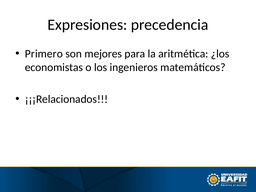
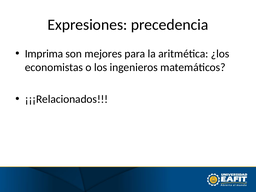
Primero: Primero -> Imprima
